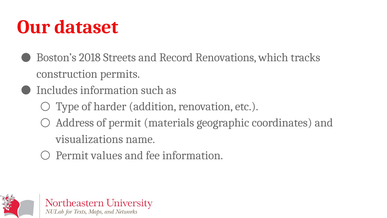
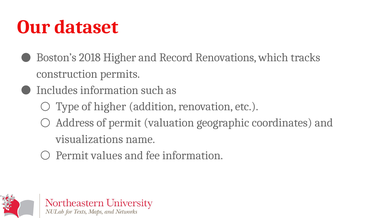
2018 Streets: Streets -> Higher
of harder: harder -> higher
materials: materials -> valuation
